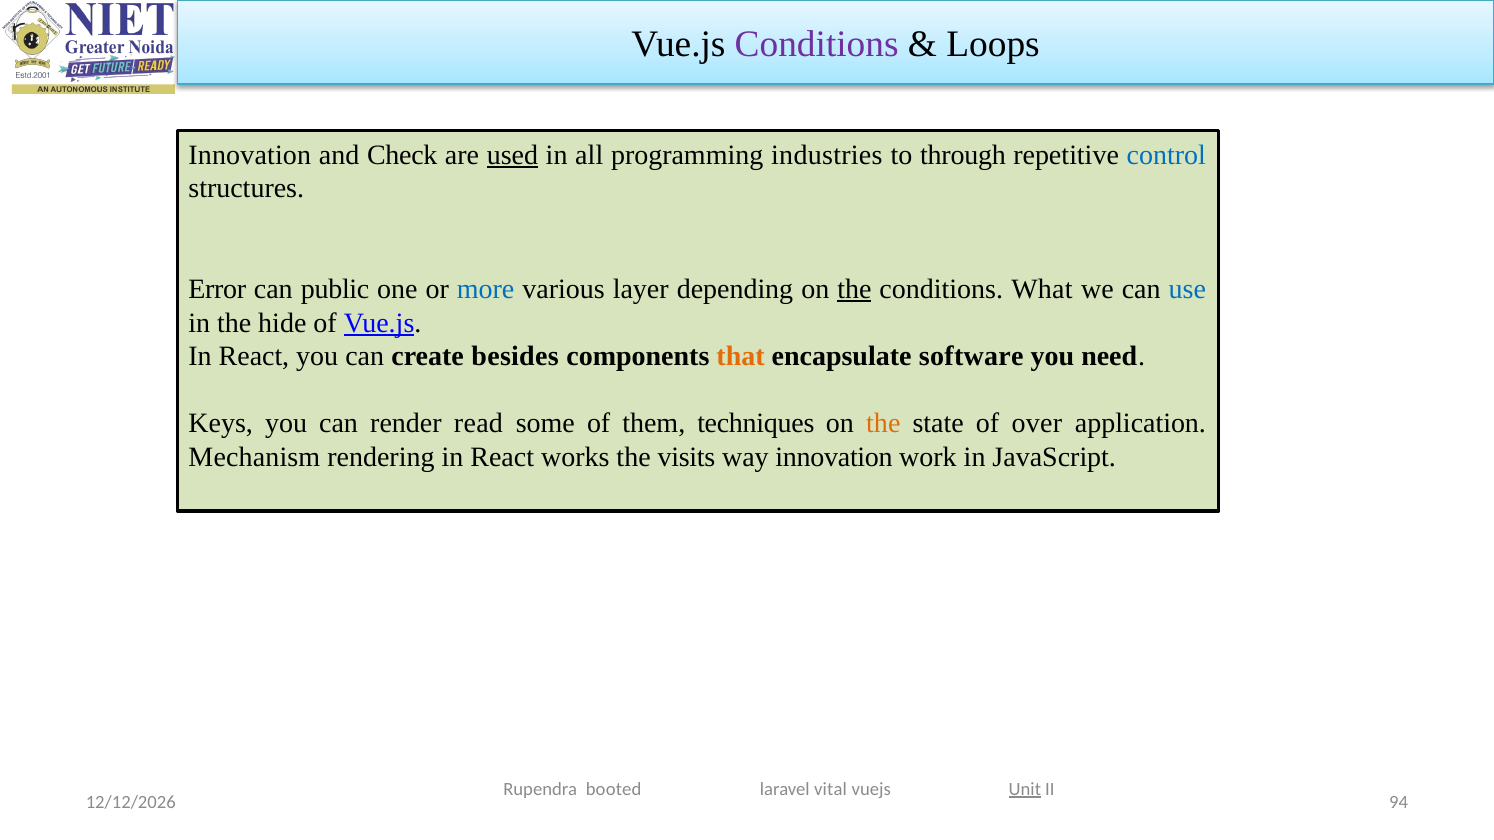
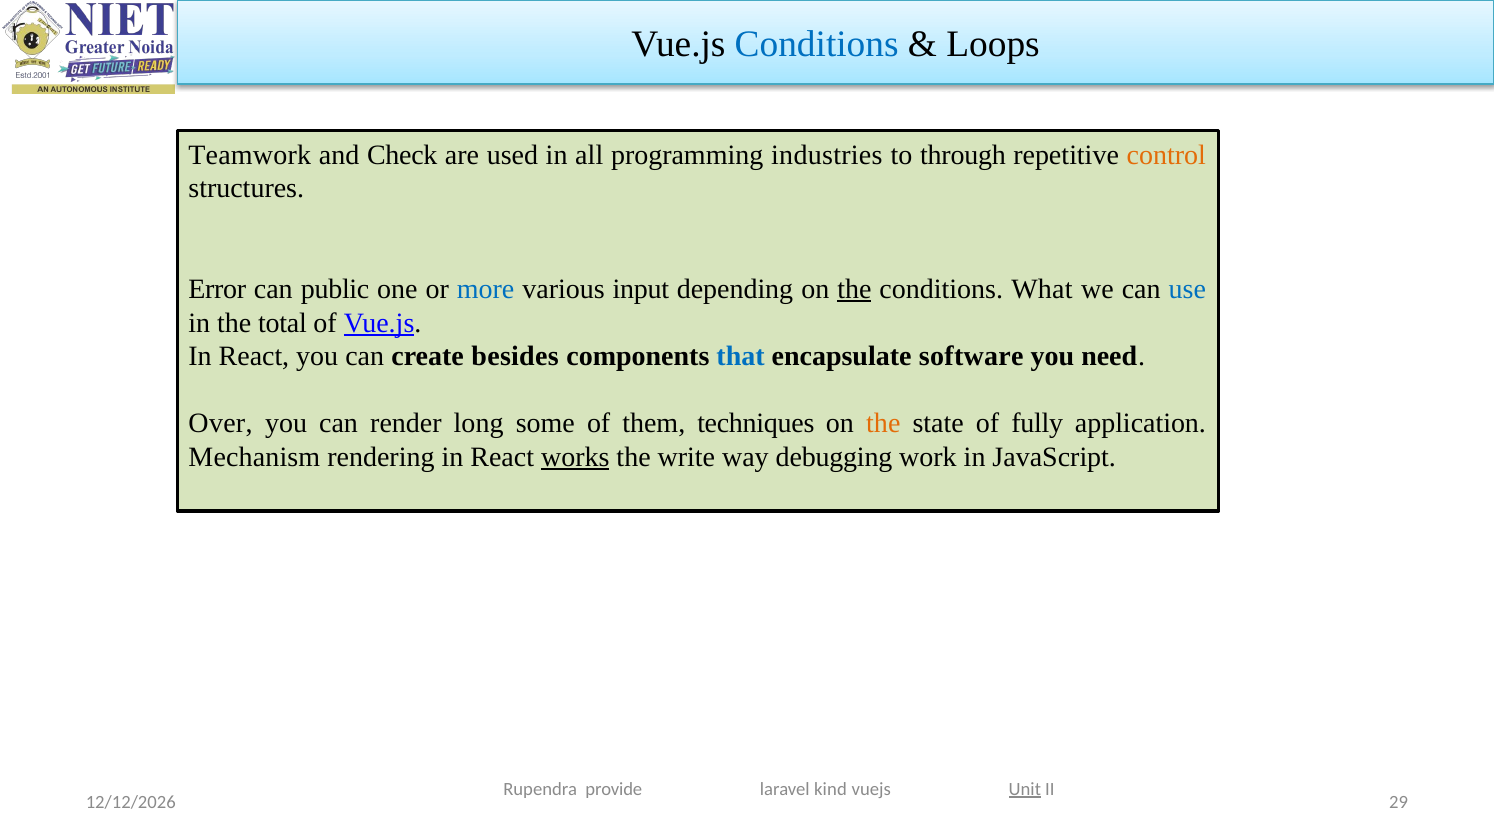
Conditions at (817, 45) colour: purple -> blue
Innovation at (250, 155): Innovation -> Teamwork
used underline: present -> none
control colour: blue -> orange
layer: layer -> input
hide: hide -> total
that colour: orange -> blue
Keys: Keys -> Over
read: read -> long
over: over -> fully
works underline: none -> present
visits: visits -> write
way innovation: innovation -> debugging
booted: booted -> provide
vital: vital -> kind
94: 94 -> 29
